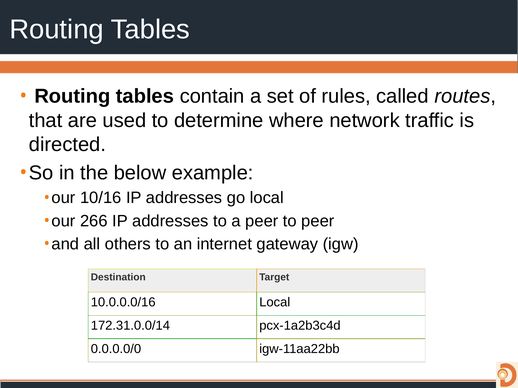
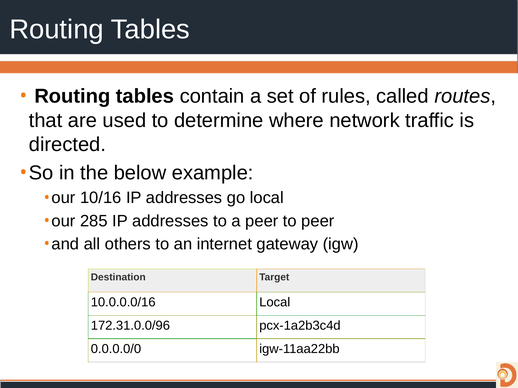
266: 266 -> 285
172.31.0.0/14: 172.31.0.0/14 -> 172.31.0.0/96
